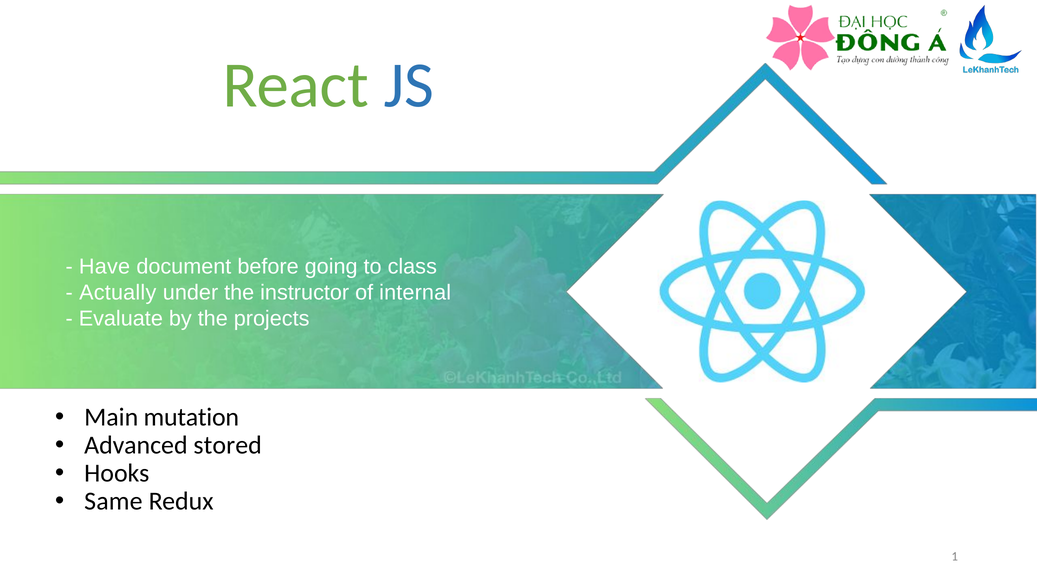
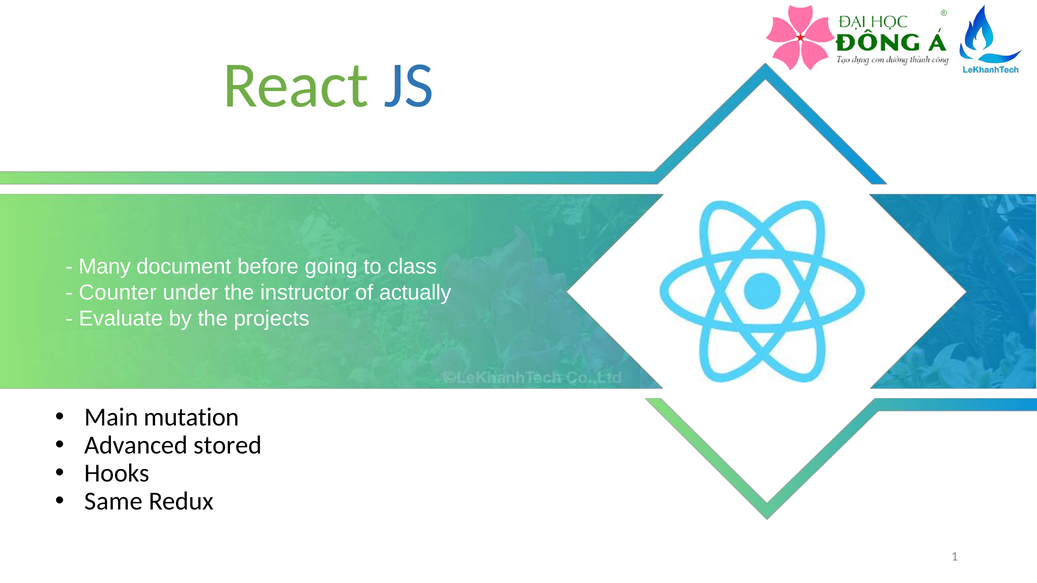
Have: Have -> Many
Actually: Actually -> Counter
internal: internal -> actually
